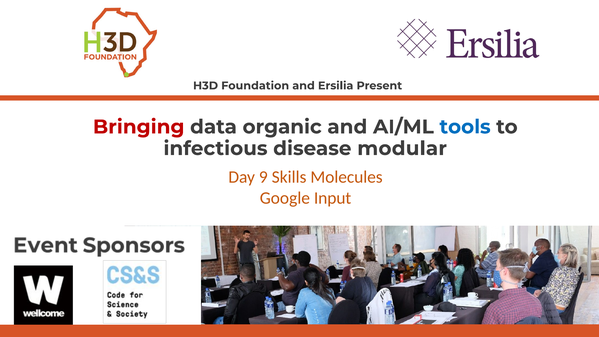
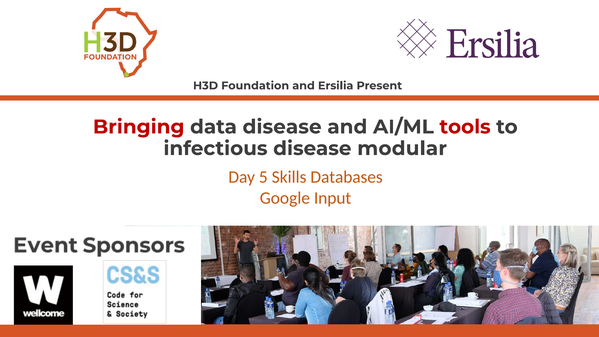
data organic: organic -> disease
tools colour: blue -> red
9: 9 -> 5
Molecules: Molecules -> Databases
